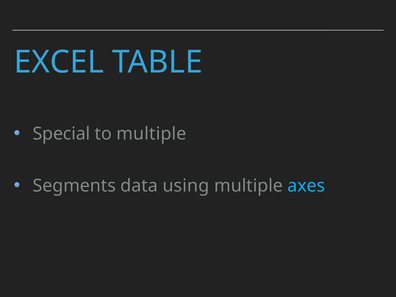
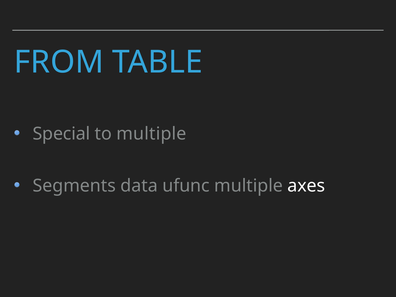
EXCEL: EXCEL -> FROM
using: using -> ufunc
axes colour: light blue -> white
